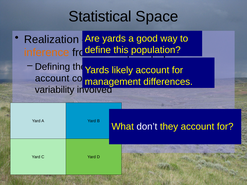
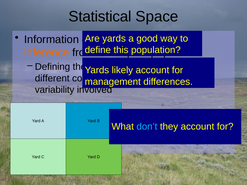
Realization: Realization -> Information
account at (52, 78): account -> different
don’t colour: white -> light blue
